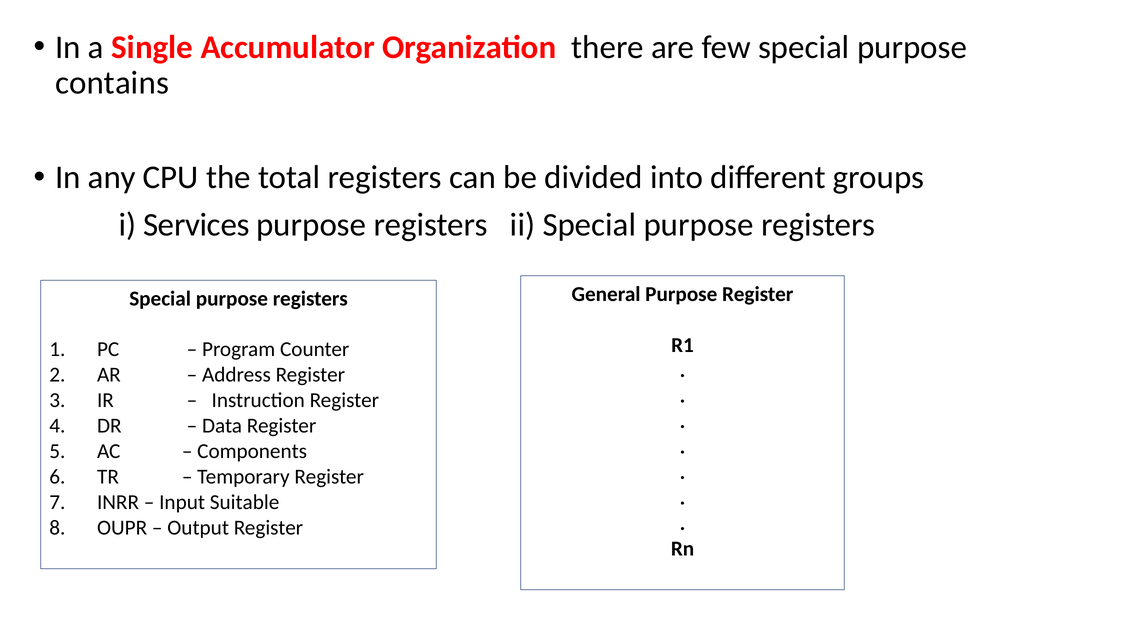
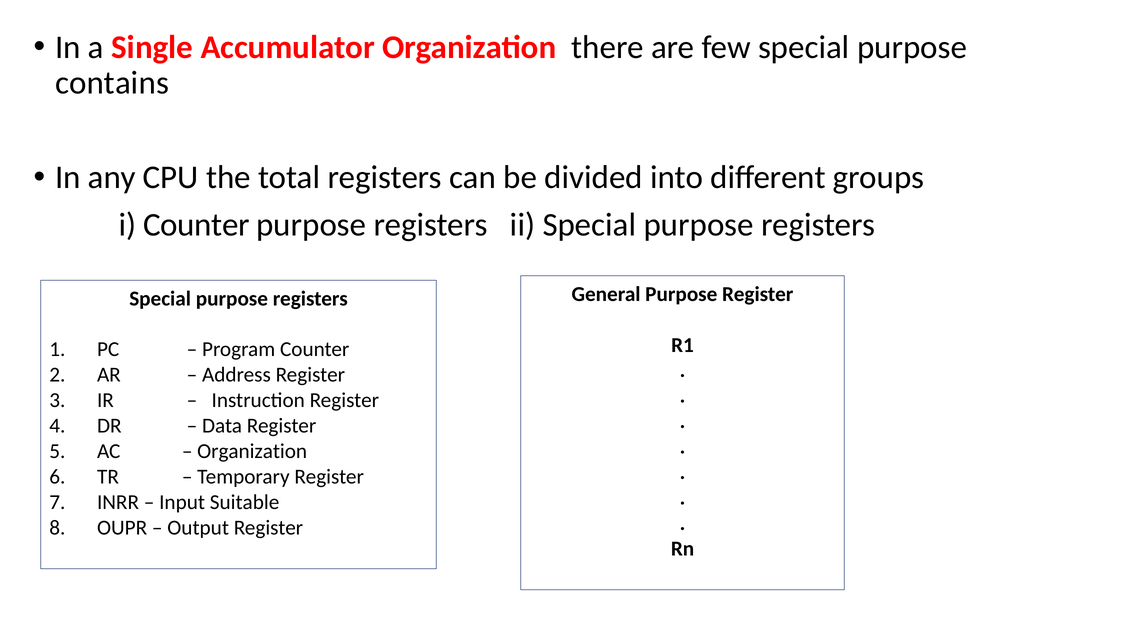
i Services: Services -> Counter
Components at (252, 451): Components -> Organization
